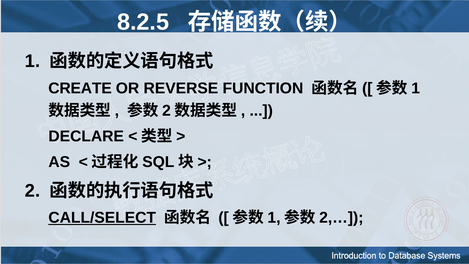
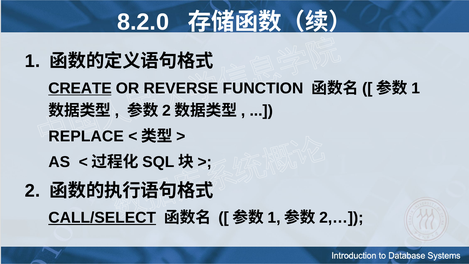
8.2.5: 8.2.5 -> 8.2.0
CREATE underline: none -> present
DECLARE: DECLARE -> REPLACE
